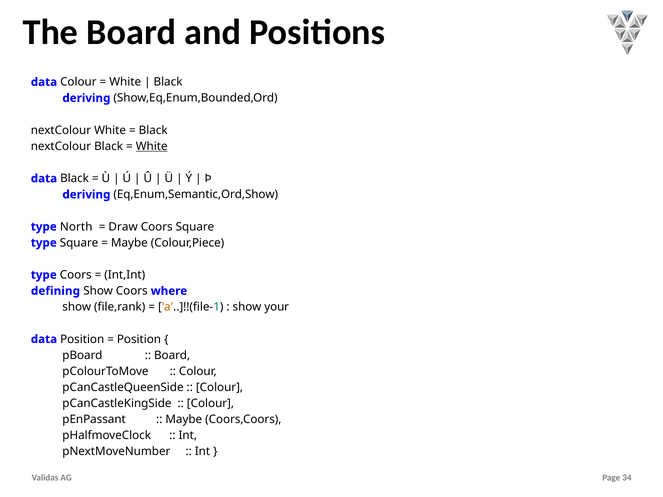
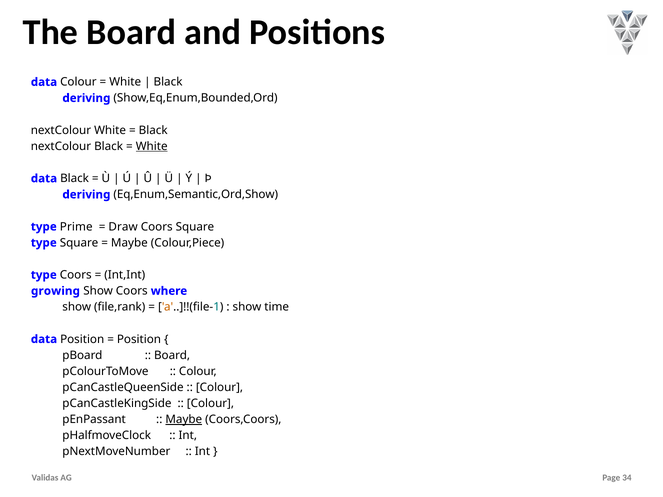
North: North -> Prime
defining: defining -> growing
your: your -> time
Maybe at (184, 420) underline: none -> present
